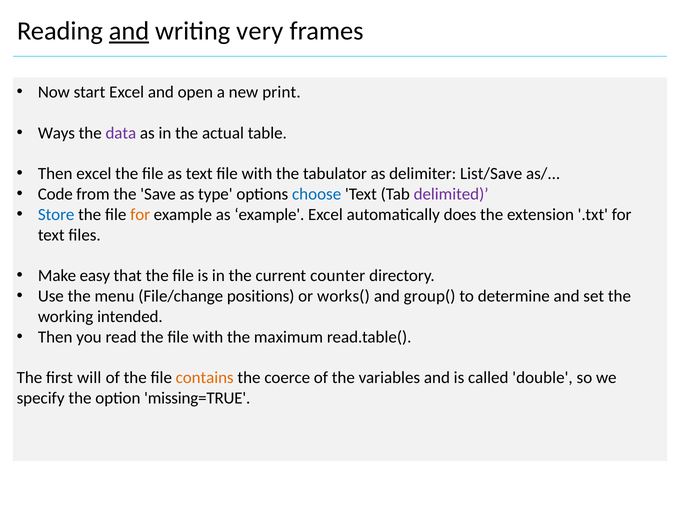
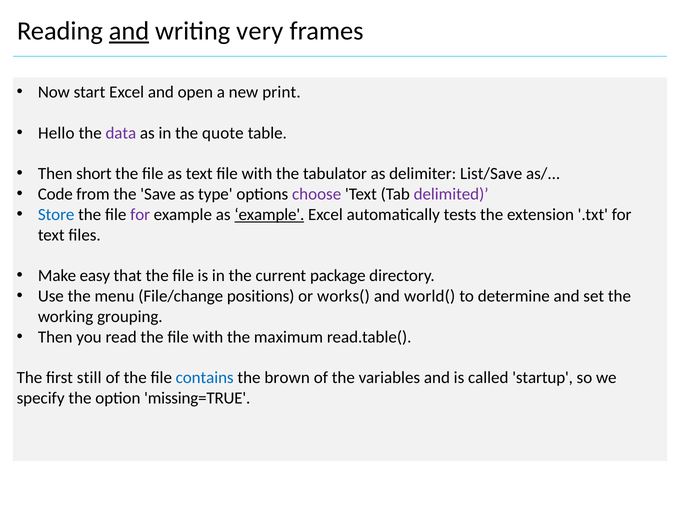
Ways: Ways -> Hello
actual: actual -> quote
Then excel: excel -> short
choose colour: blue -> purple
for at (140, 215) colour: orange -> purple
example at (269, 215) underline: none -> present
does: does -> tests
counter: counter -> package
group(: group( -> world(
intended: intended -> grouping
will: will -> still
contains colour: orange -> blue
coerce: coerce -> brown
double: double -> startup
